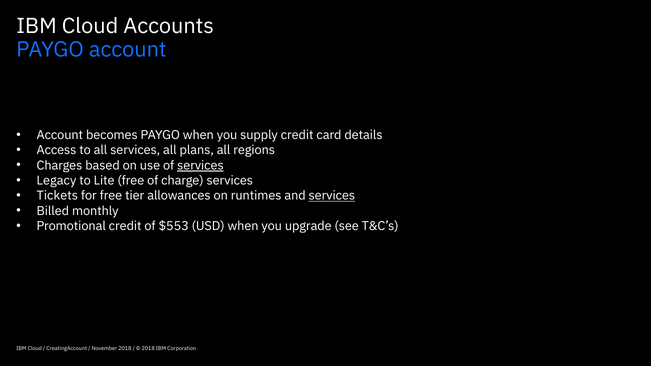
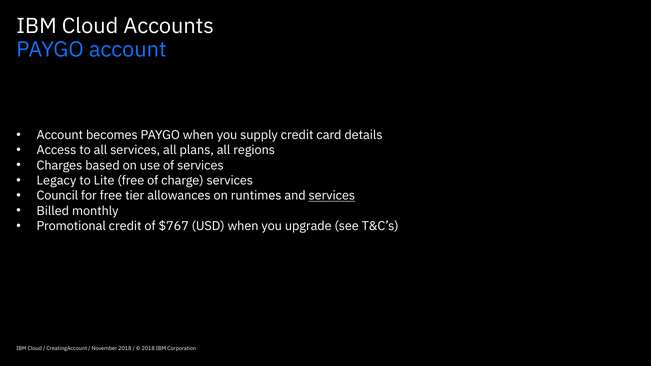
services at (200, 166) underline: present -> none
Tickets: Tickets -> Council
$553: $553 -> $767
